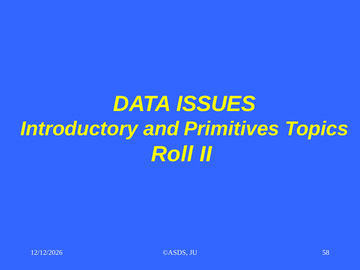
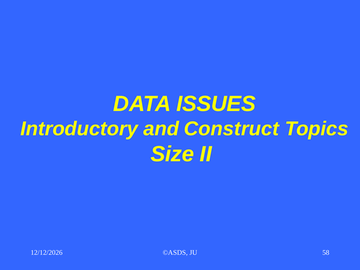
Primitives: Primitives -> Construct
Roll: Roll -> Size
